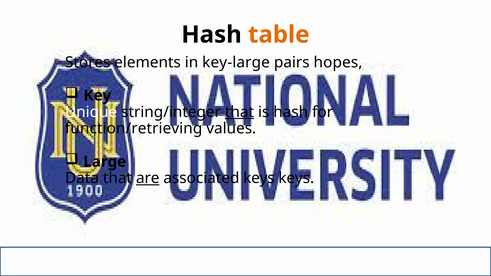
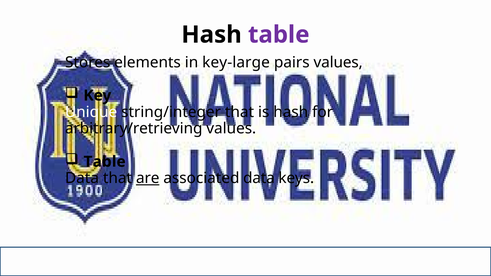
table at (279, 35) colour: orange -> purple
pairs hopes: hopes -> values
that at (240, 112) underline: present -> none
function/retrieving: function/retrieving -> arbitrary/retrieving
Large at (105, 162): Large -> Table
associated keys: keys -> data
